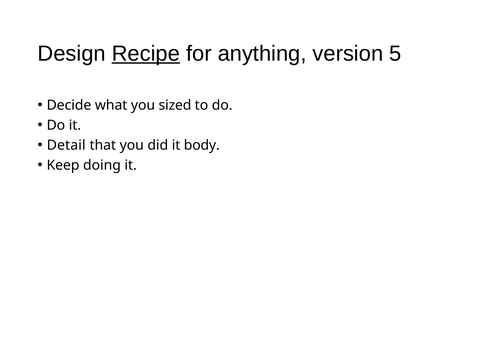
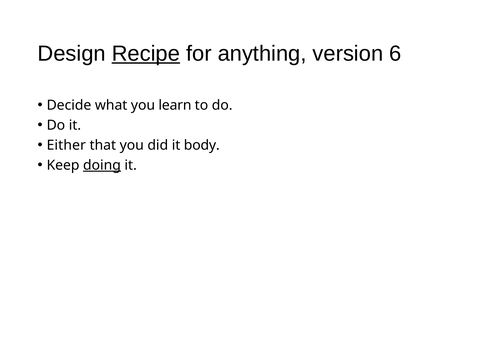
5: 5 -> 6
sized: sized -> learn
Detail: Detail -> Either
doing underline: none -> present
